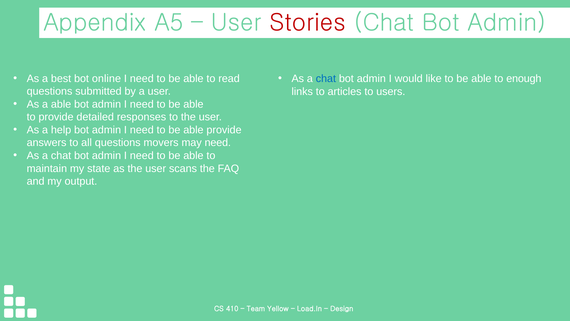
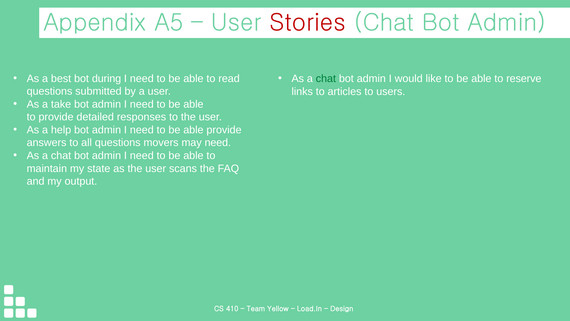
online: online -> during
chat at (326, 79) colour: blue -> green
enough: enough -> reserve
a able: able -> take
